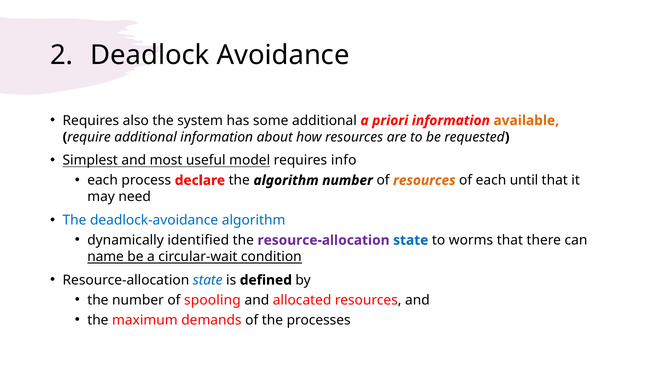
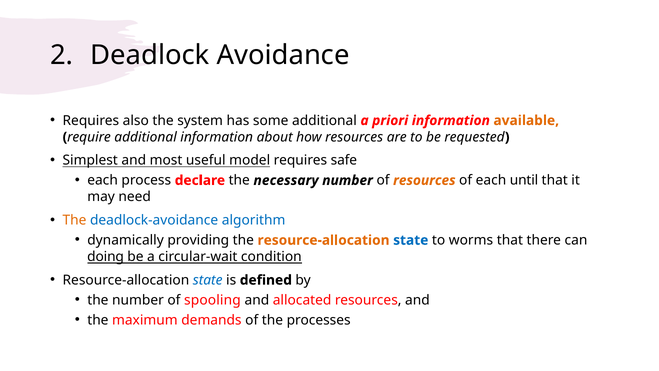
info: info -> safe
the algorithm: algorithm -> necessary
The at (75, 220) colour: blue -> orange
identified: identified -> providing
resource-allocation at (324, 240) colour: purple -> orange
name: name -> doing
